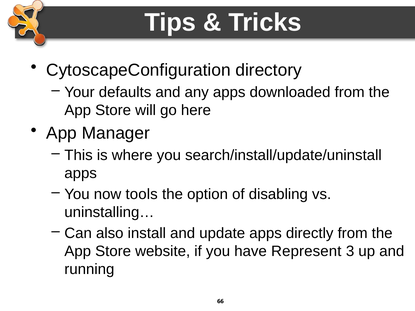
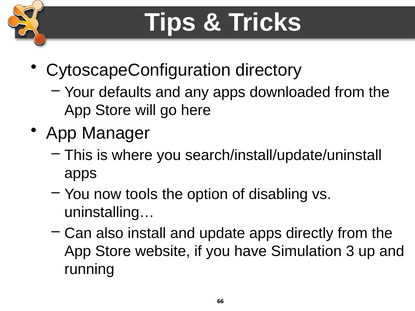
Represent: Represent -> Simulation
